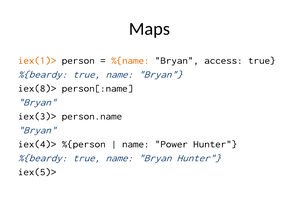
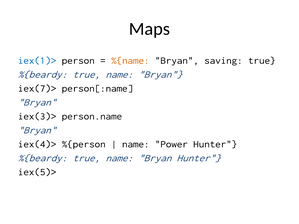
iex(1)> colour: orange -> blue
access: access -> saving
iex(8)>: iex(8)> -> iex(7)>
